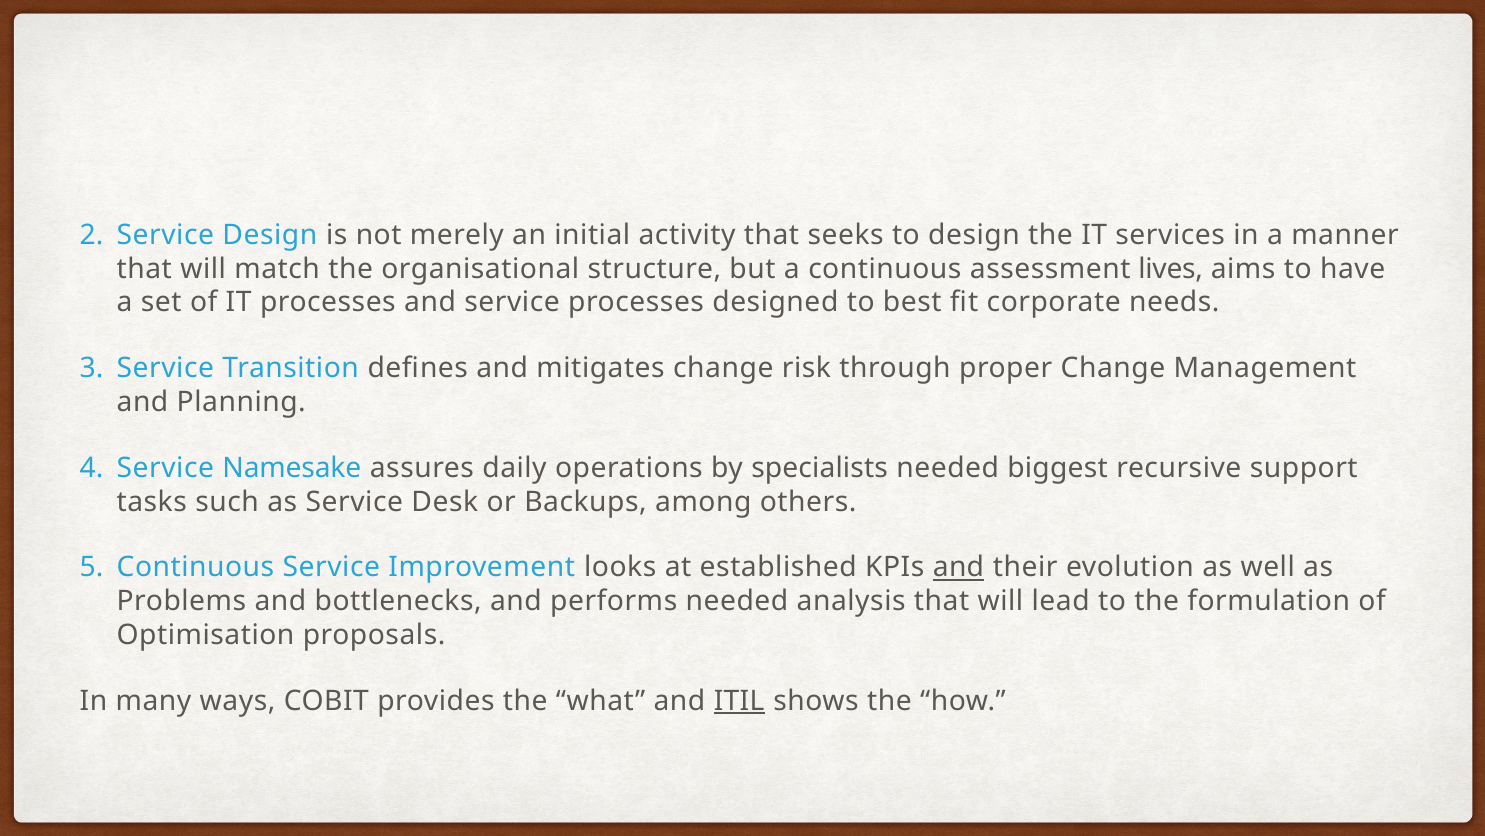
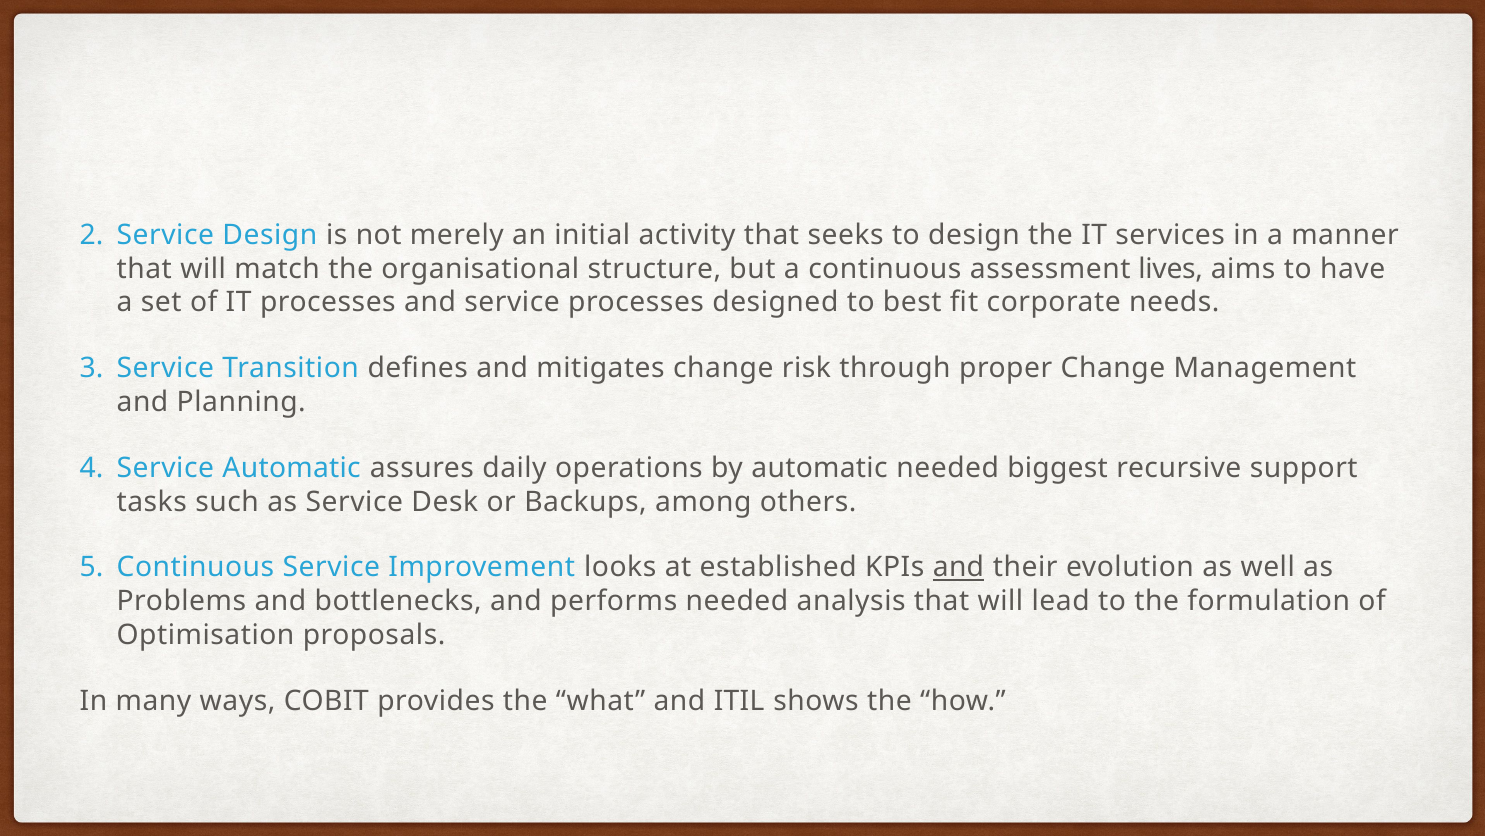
Service Namesake: Namesake -> Automatic
by specialists: specialists -> automatic
ITIL underline: present -> none
